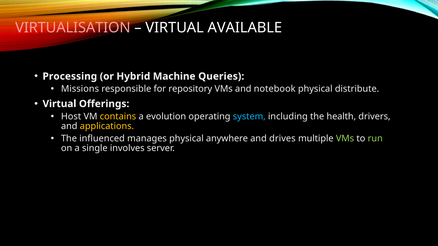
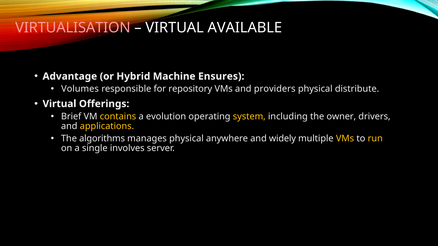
Processing: Processing -> Advantage
Queries: Queries -> Ensures
Missions: Missions -> Volumes
notebook: notebook -> providers
Host: Host -> Brief
system colour: light blue -> yellow
health: health -> owner
influenced: influenced -> algorithms
drives: drives -> widely
VMs at (345, 139) colour: light green -> yellow
run colour: light green -> yellow
